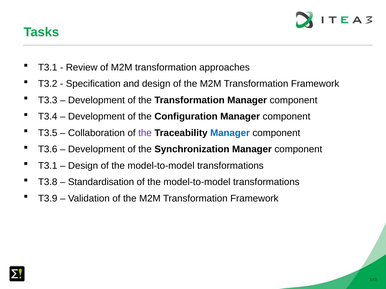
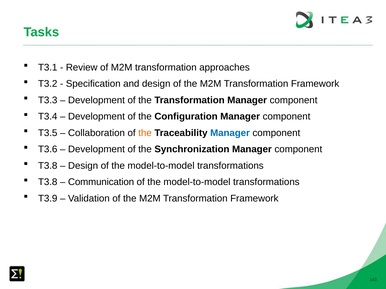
the at (145, 133) colour: purple -> orange
T3.1 at (48, 166): T3.1 -> T3.8
Standardisation: Standardisation -> Communication
